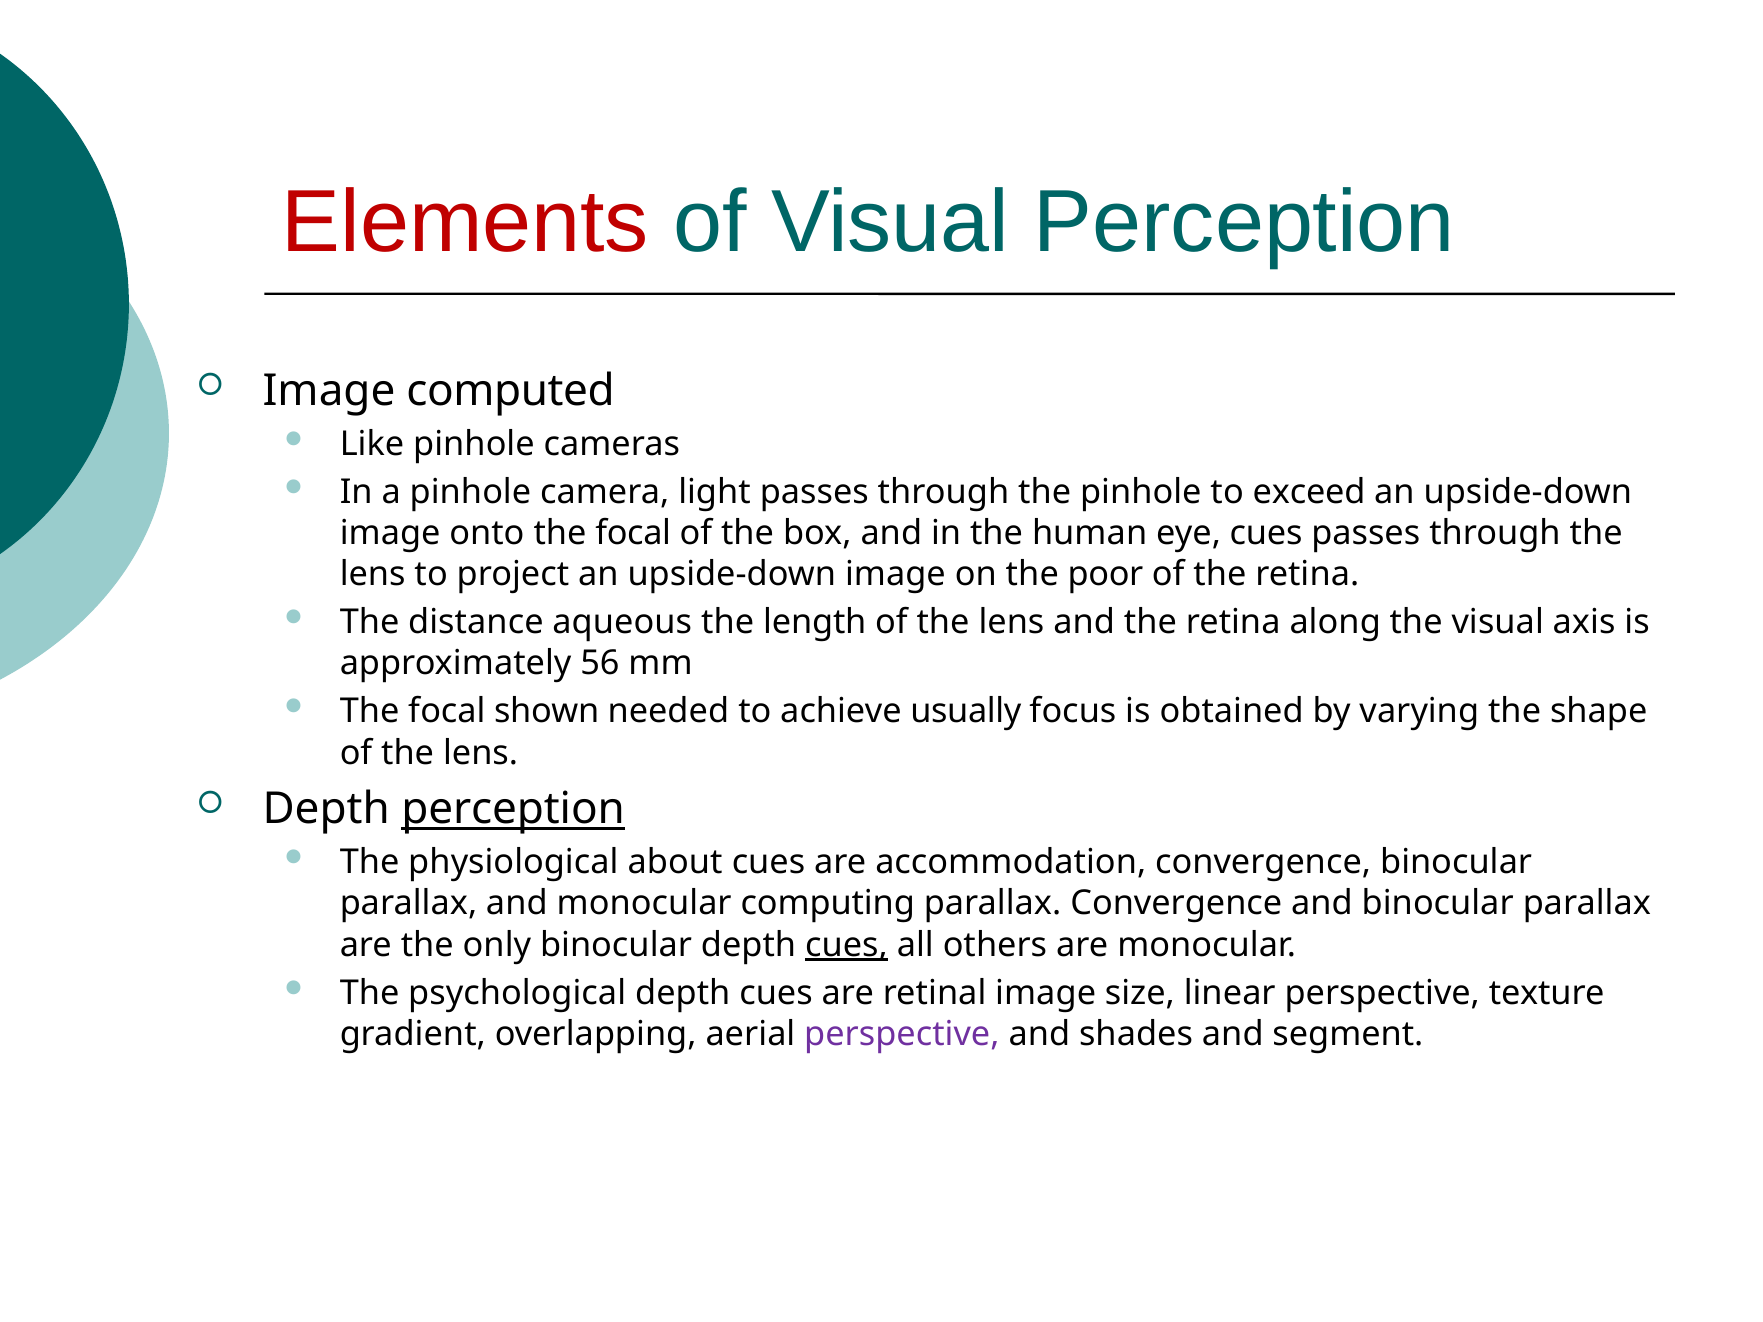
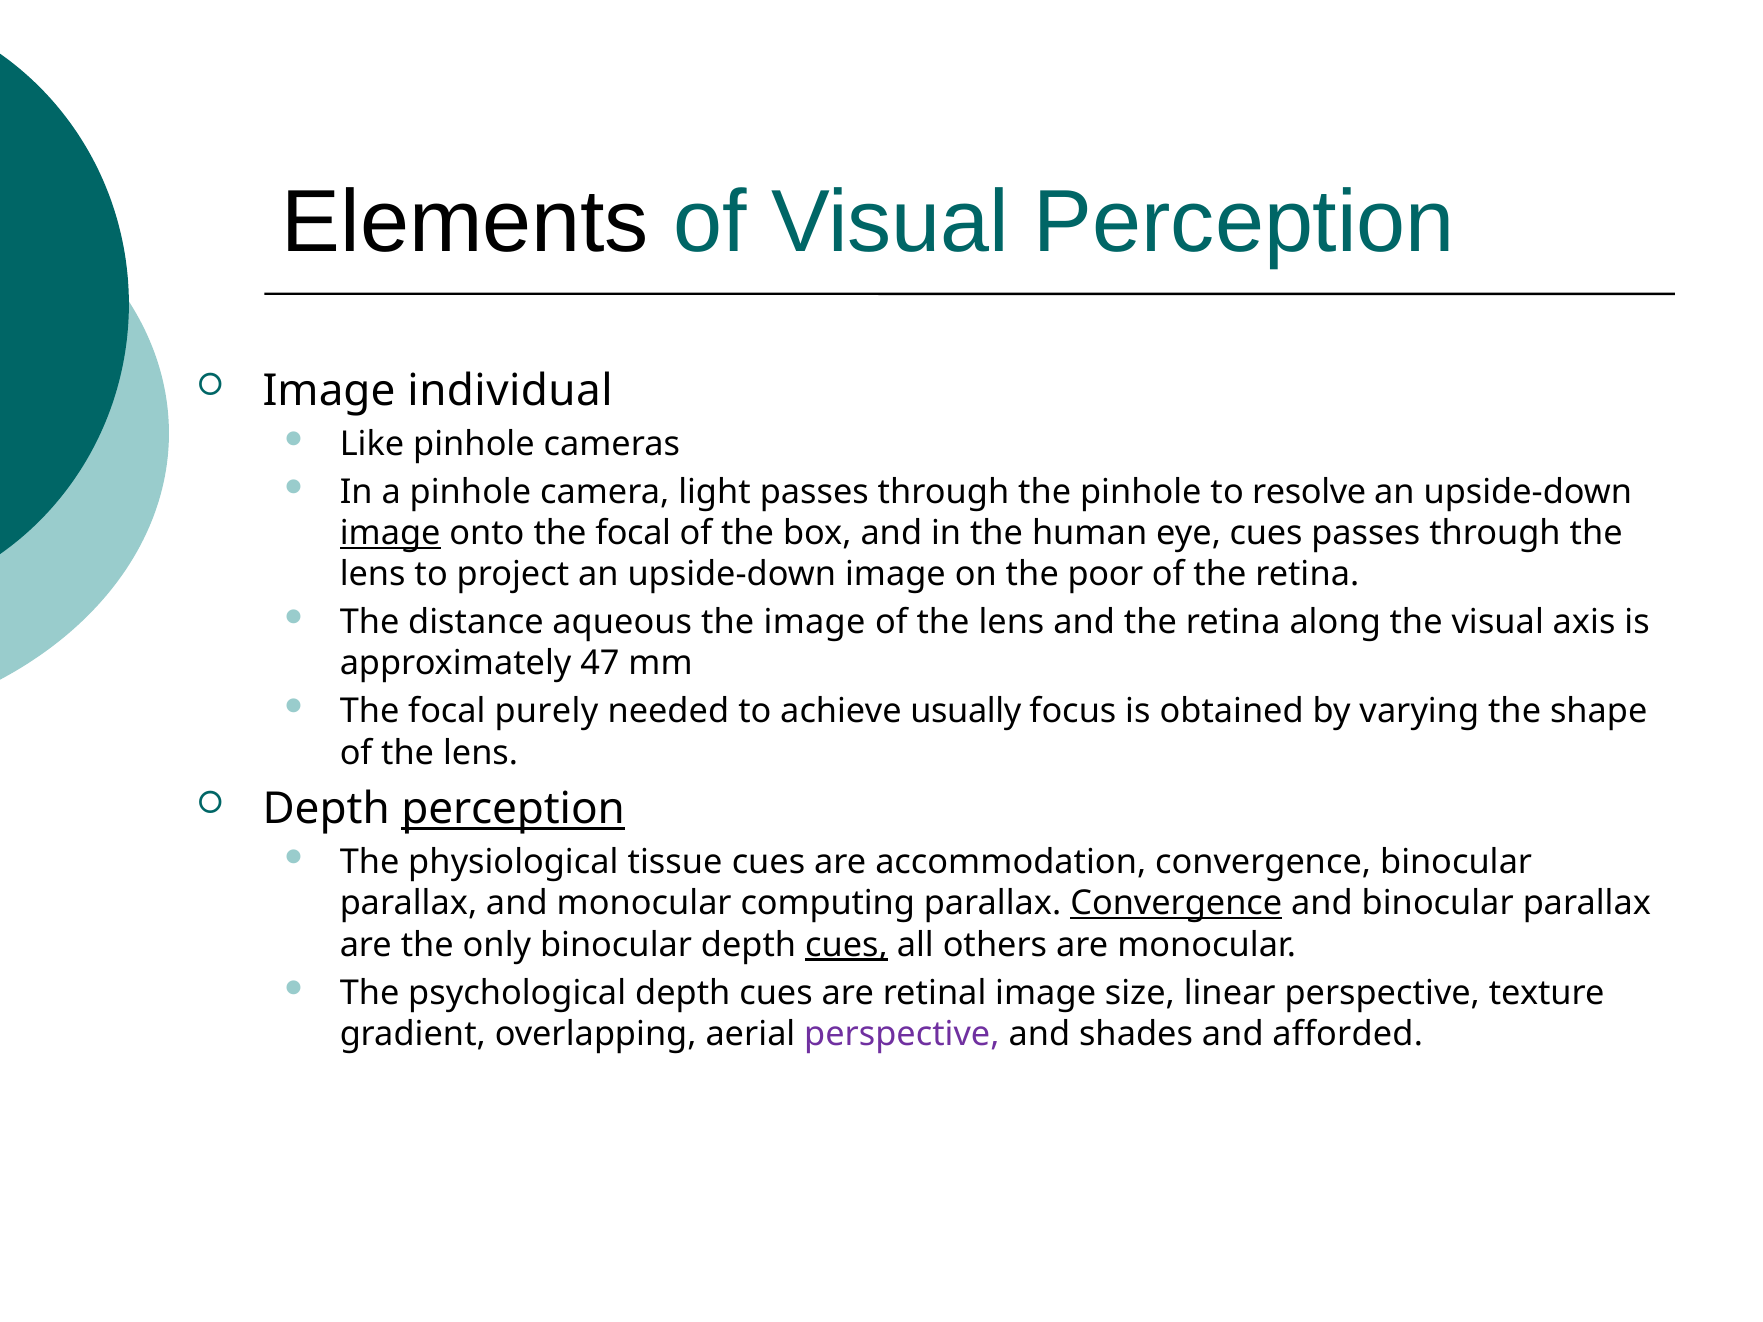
Elements colour: red -> black
computed: computed -> individual
exceed: exceed -> resolve
image at (390, 533) underline: none -> present
the length: length -> image
56: 56 -> 47
shown: shown -> purely
about: about -> tissue
Convergence at (1176, 904) underline: none -> present
segment: segment -> afforded
